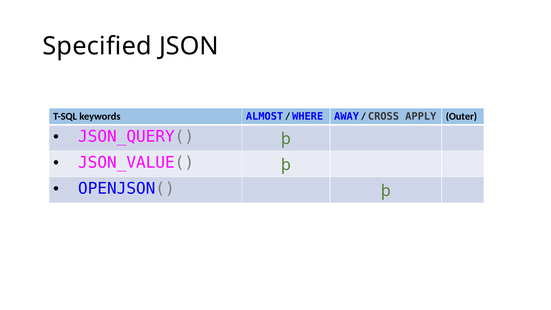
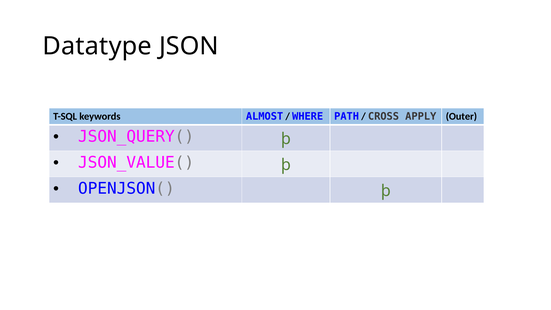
Specified: Specified -> Datatype
AWAY: AWAY -> PATH
